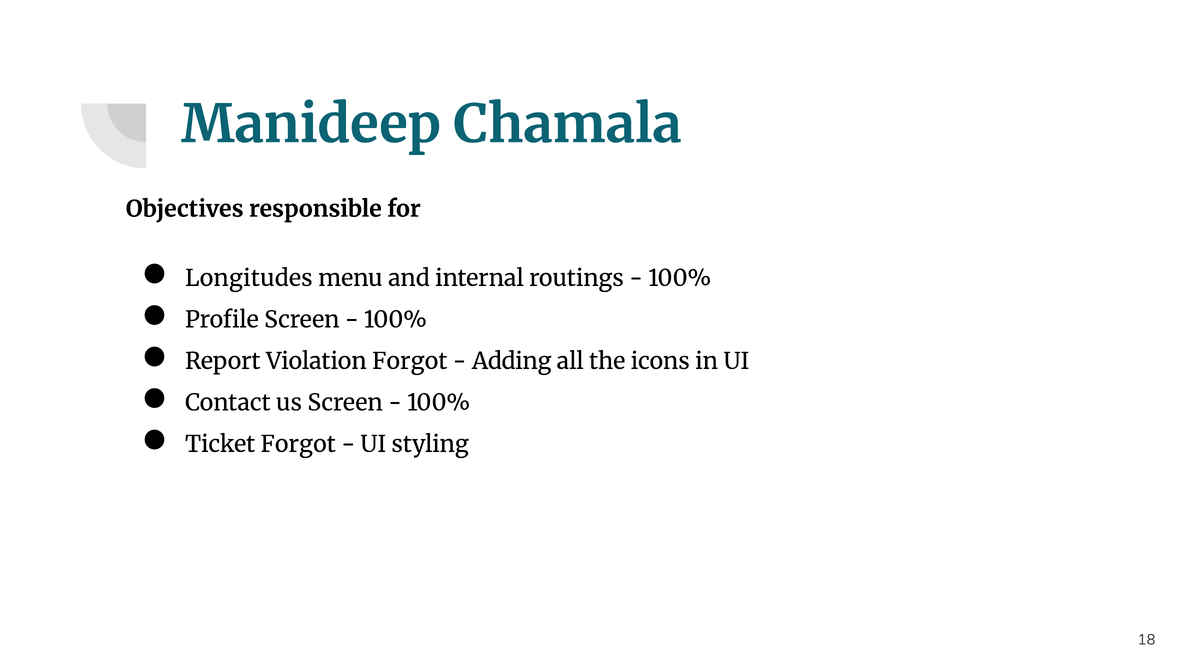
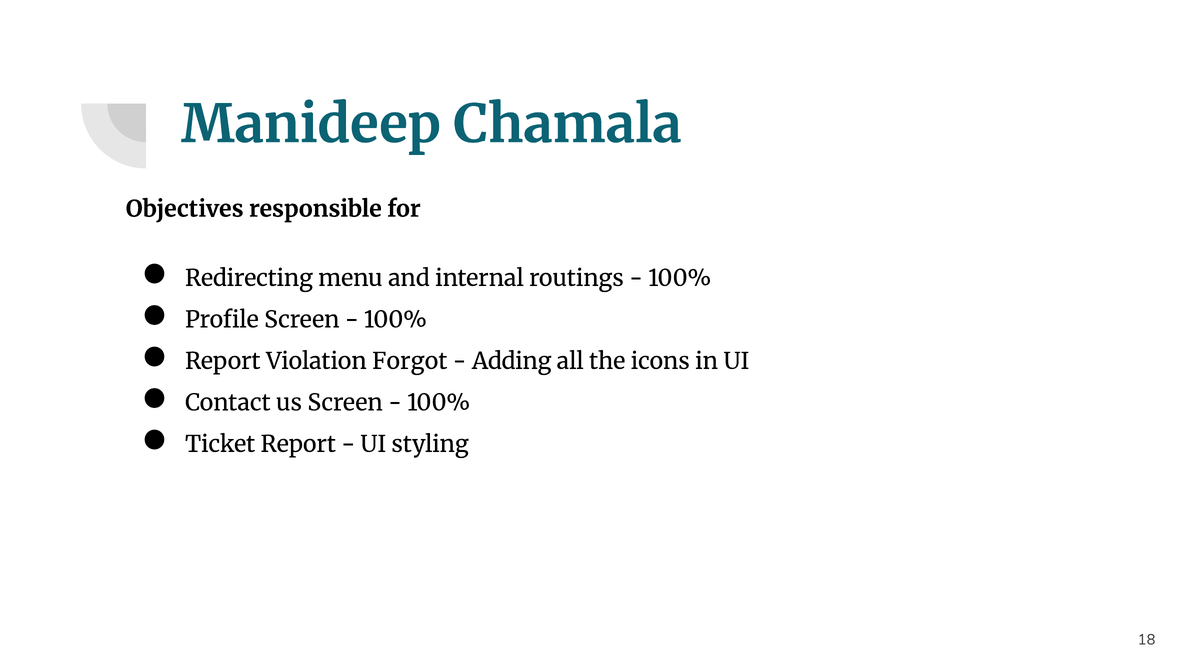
Longitudes: Longitudes -> Redirecting
Ticket Forgot: Forgot -> Report
